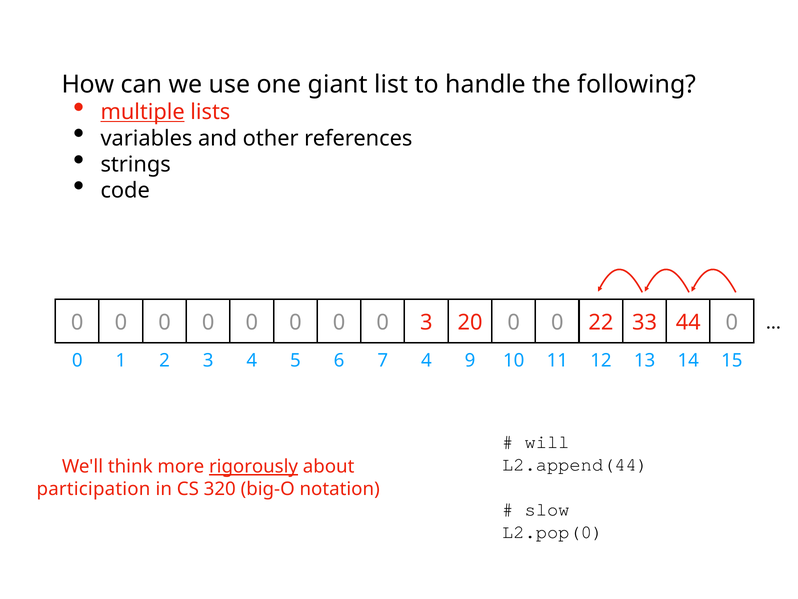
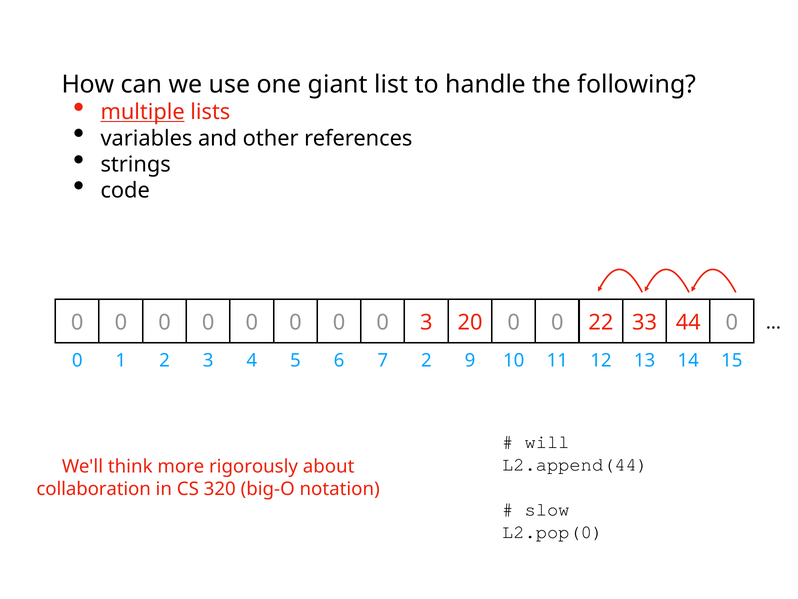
1 4: 4 -> 2
rigorously underline: present -> none
participation: participation -> collaboration
